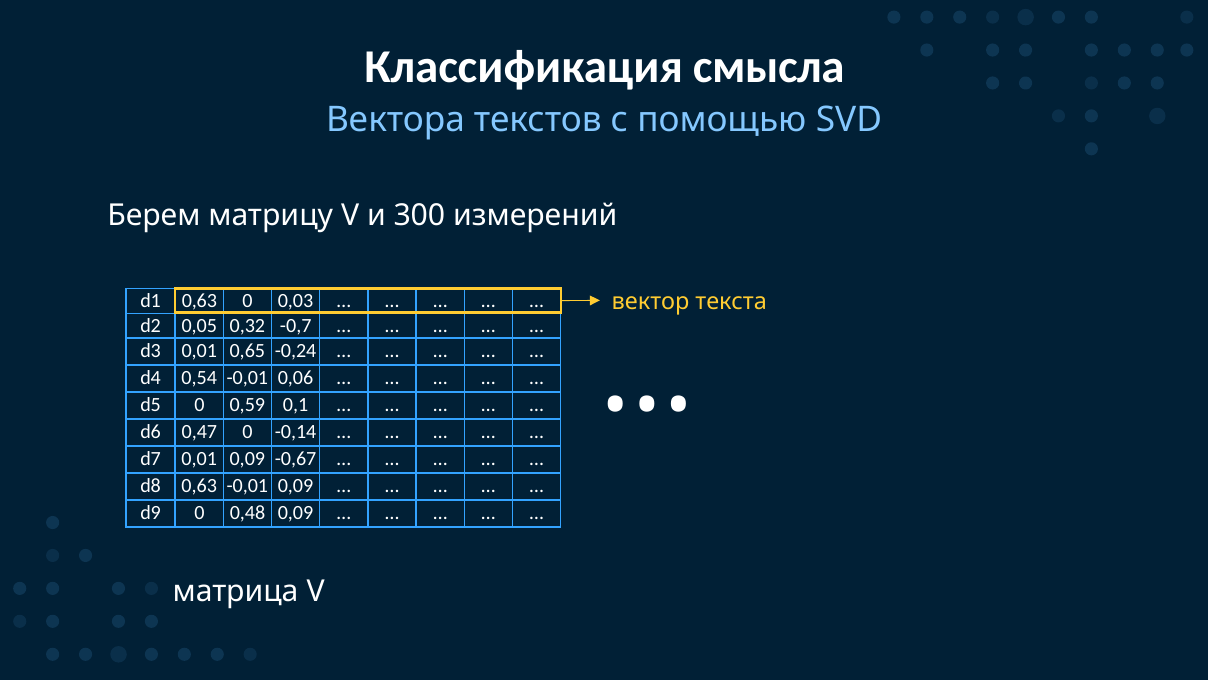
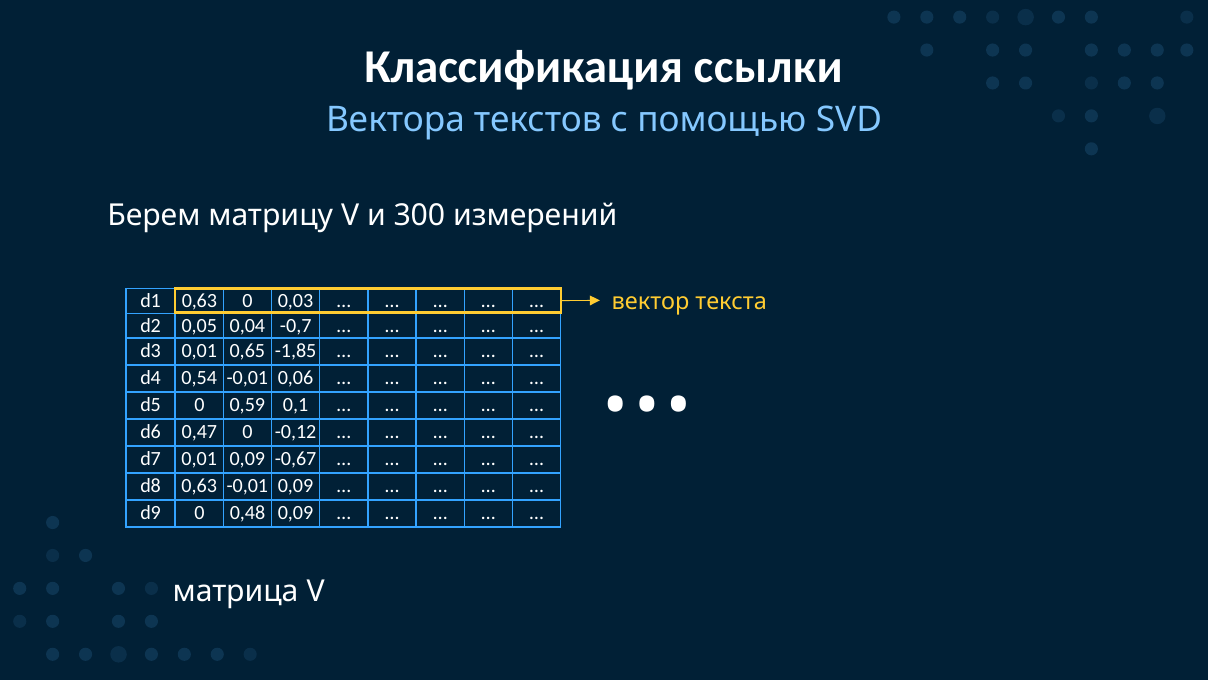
смысла: смысла -> ссылки
0,32: 0,32 -> 0,04
-0,24: -0,24 -> -1,85
-0,14: -0,14 -> -0,12
